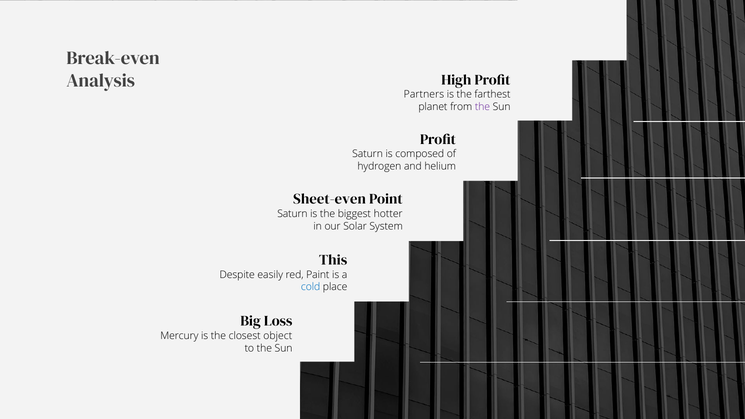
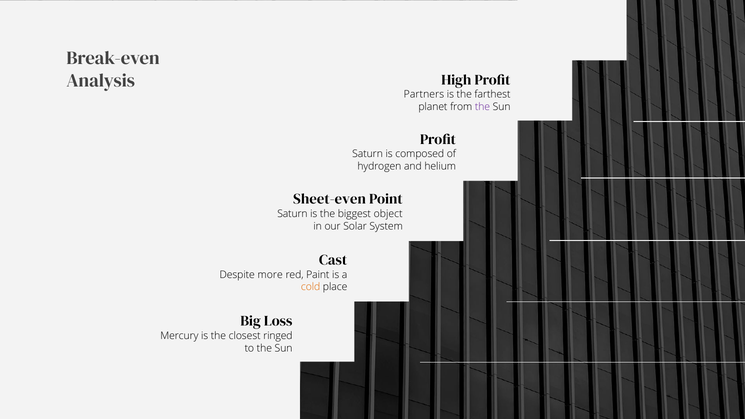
hotter: hotter -> object
This: This -> Cast
easily: easily -> more
cold colour: blue -> orange
object: object -> ringed
